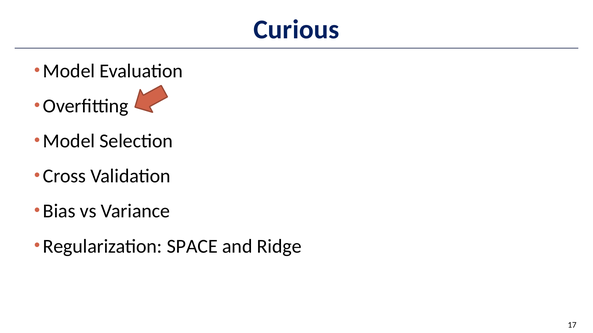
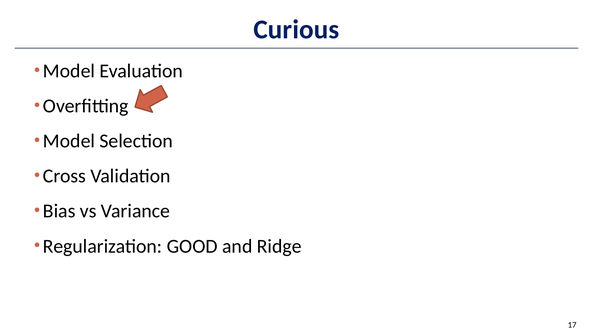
SPACE: SPACE -> GOOD
